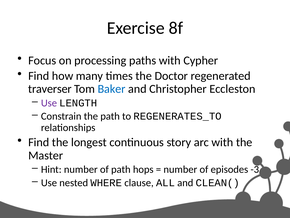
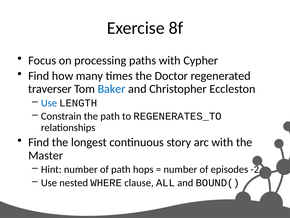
Use at (49, 103) colour: purple -> blue
-3: -3 -> -2
CLEAN(: CLEAN( -> BOUND(
